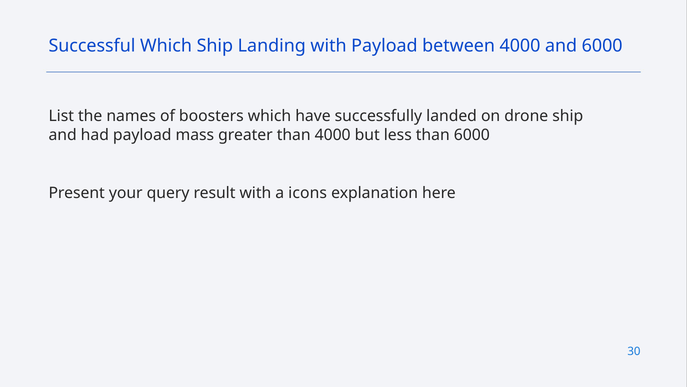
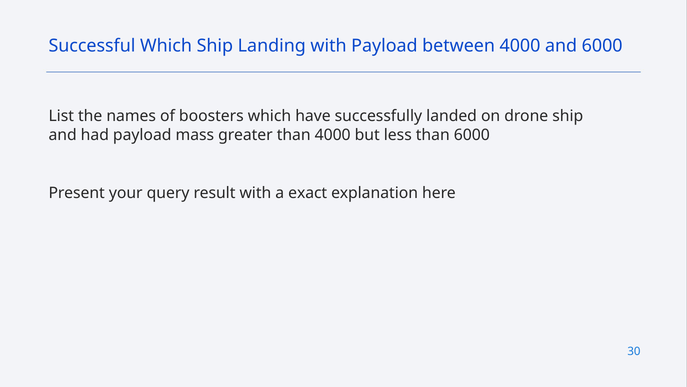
icons: icons -> exact
